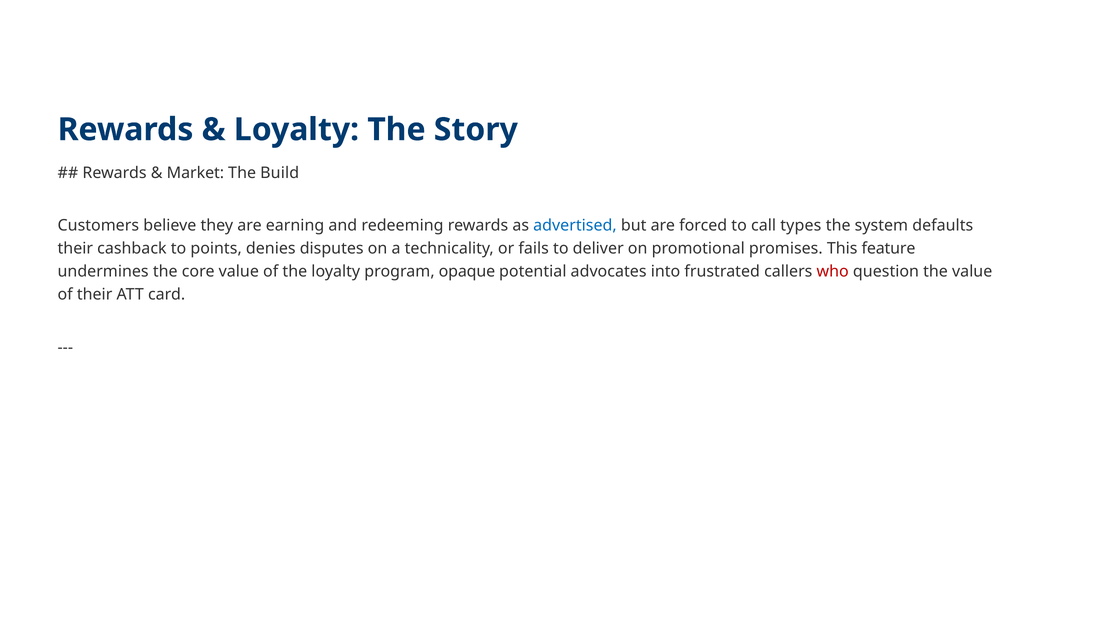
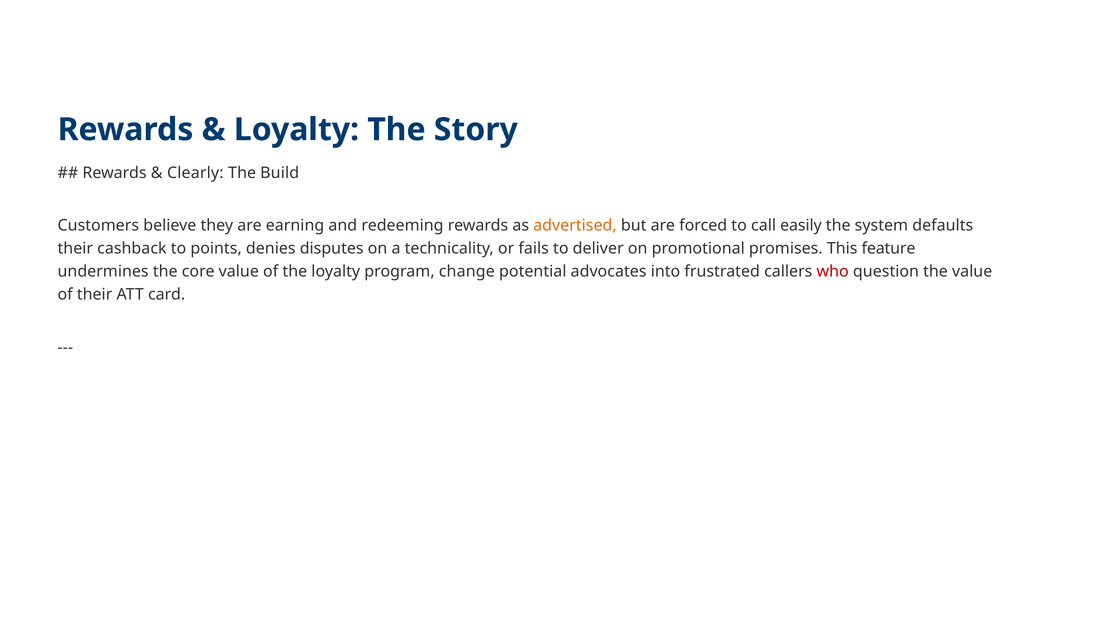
Market: Market -> Clearly
advertised colour: blue -> orange
types: types -> easily
opaque: opaque -> change
